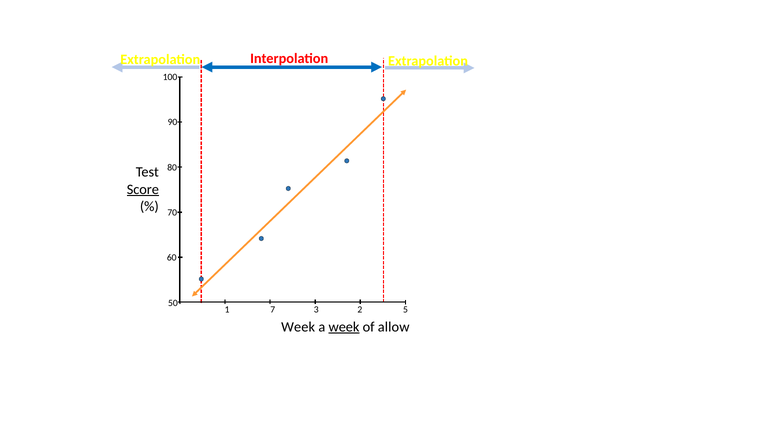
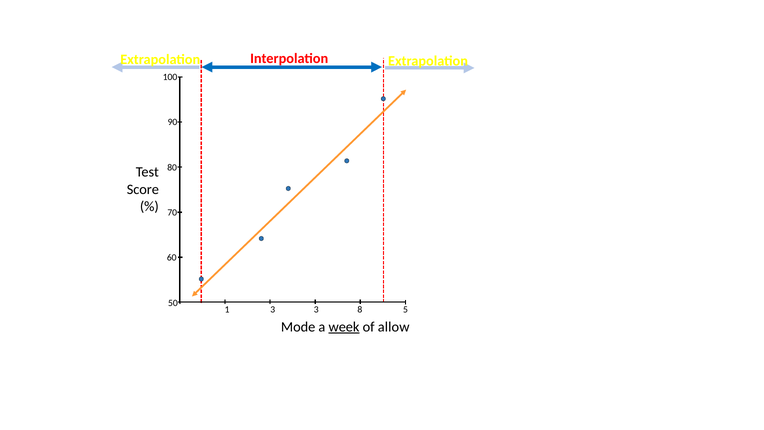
Score underline: present -> none
1 7: 7 -> 3
2: 2 -> 8
Week at (298, 327): Week -> Mode
